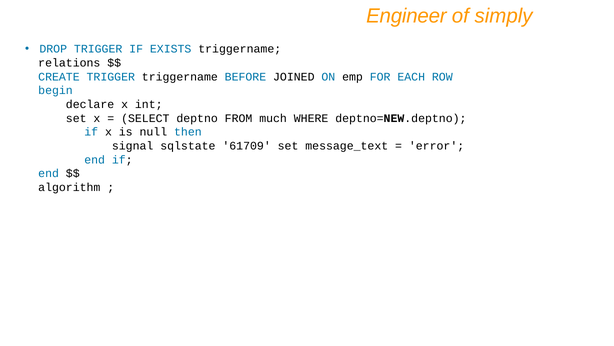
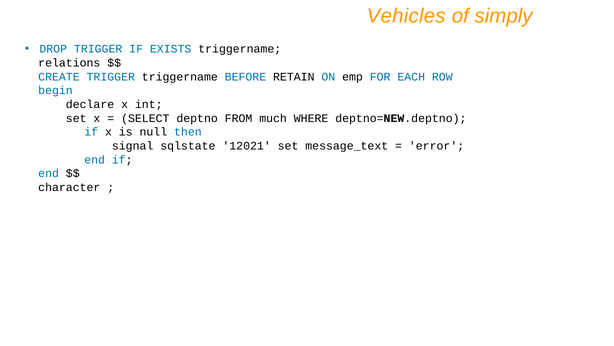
Engineer: Engineer -> Vehicles
JOINED: JOINED -> RETAIN
61709: 61709 -> 12021
algorithm: algorithm -> character
